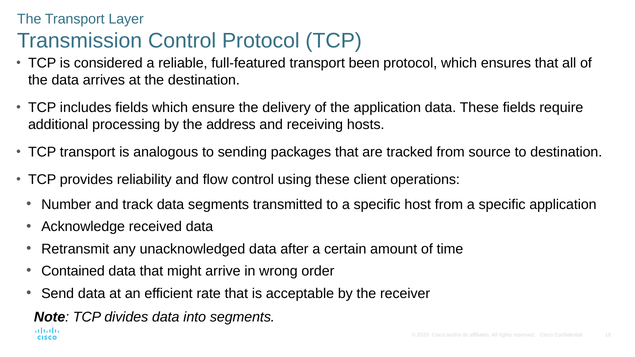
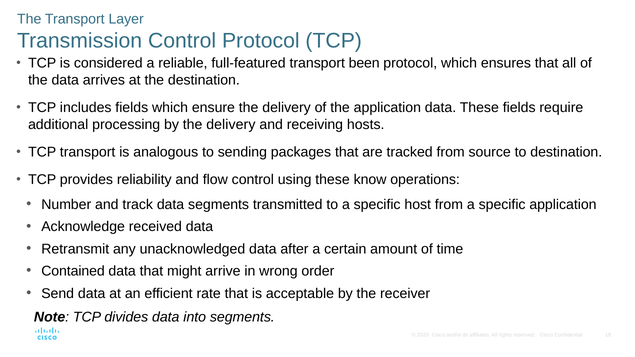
by the address: address -> delivery
client: client -> know
